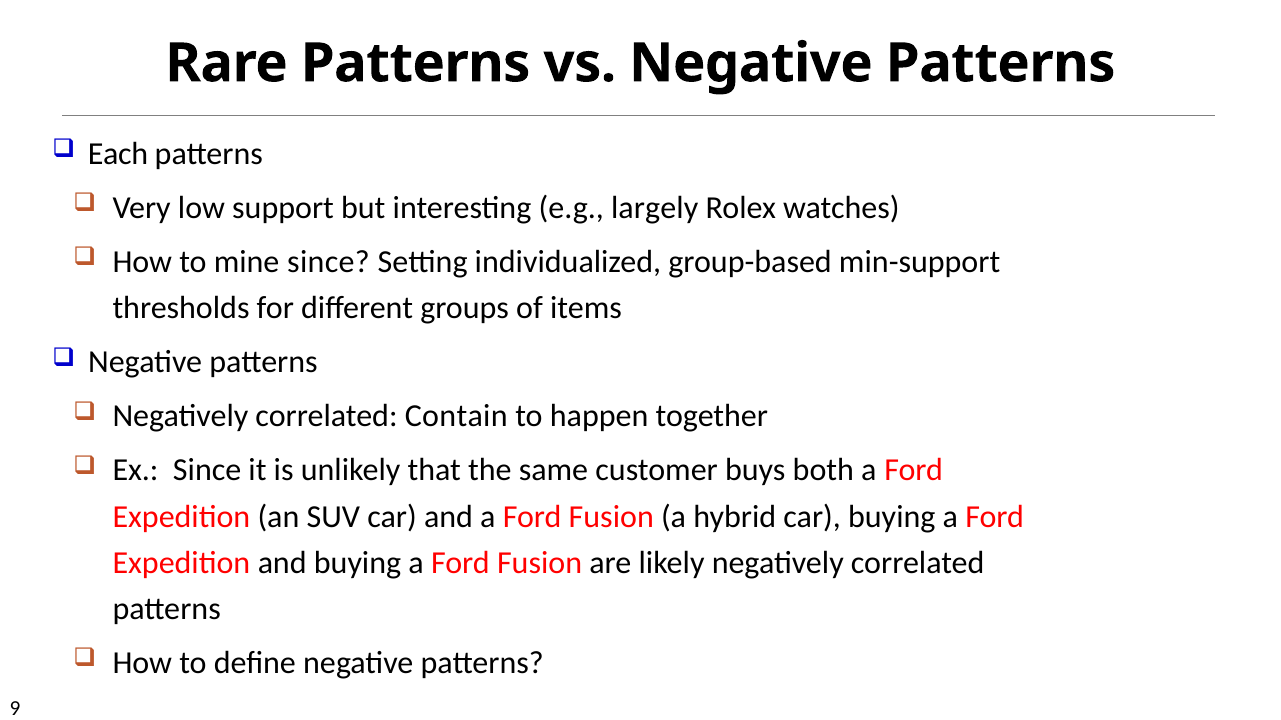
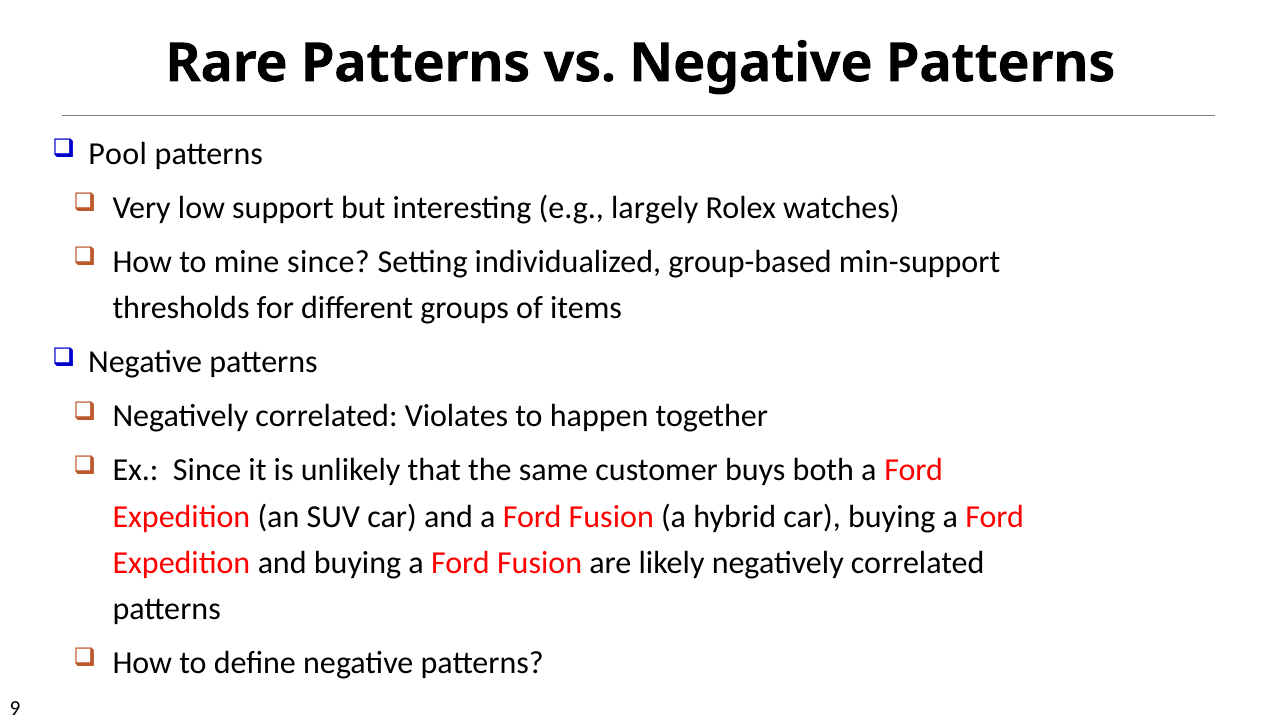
Each: Each -> Pool
Contain: Contain -> Violates
